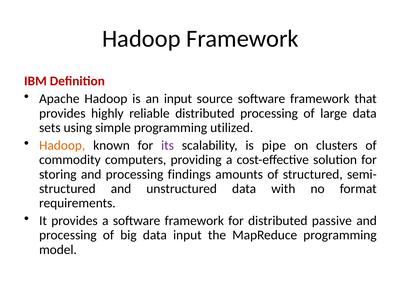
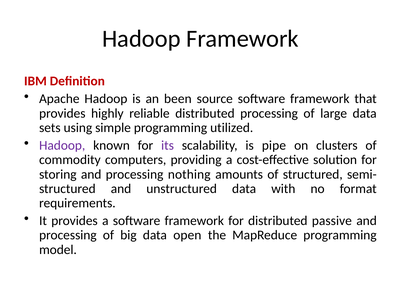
an input: input -> been
Hadoop at (62, 145) colour: orange -> purple
findings: findings -> nothing
data input: input -> open
